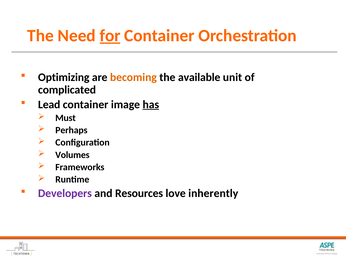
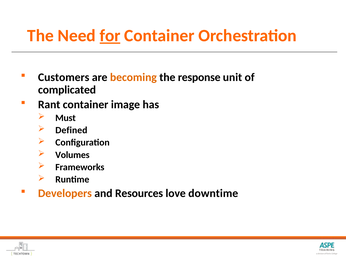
Optimizing: Optimizing -> Customers
available: available -> response
Lead: Lead -> Rant
has underline: present -> none
Perhaps: Perhaps -> Defined
Developers colour: purple -> orange
inherently: inherently -> downtime
